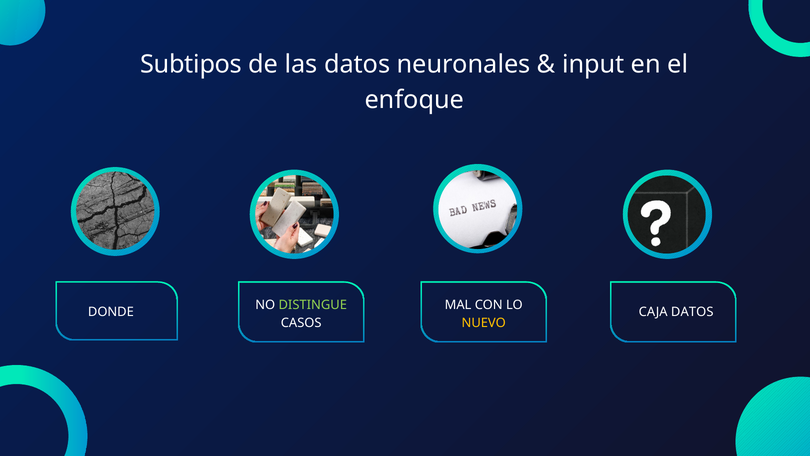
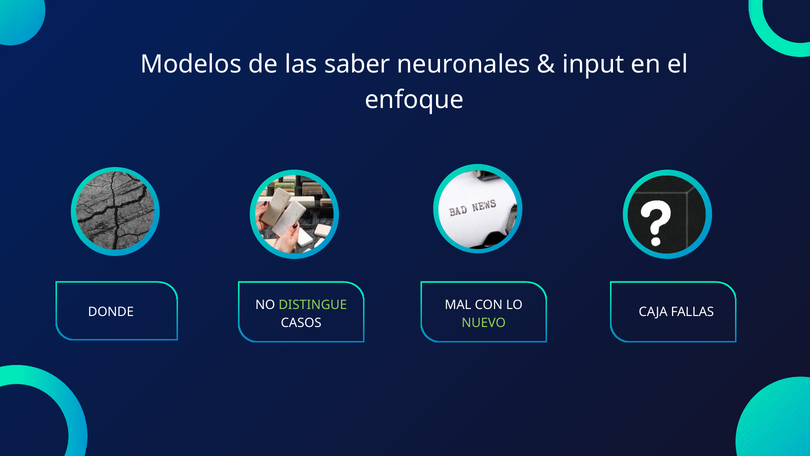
Subtipos: Subtipos -> Modelos
las datos: datos -> saber
CAJA DATOS: DATOS -> FALLAS
NUEVO colour: yellow -> light green
